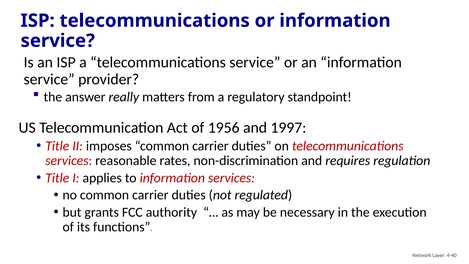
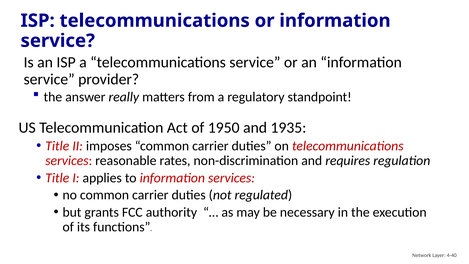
1956: 1956 -> 1950
1997: 1997 -> 1935
